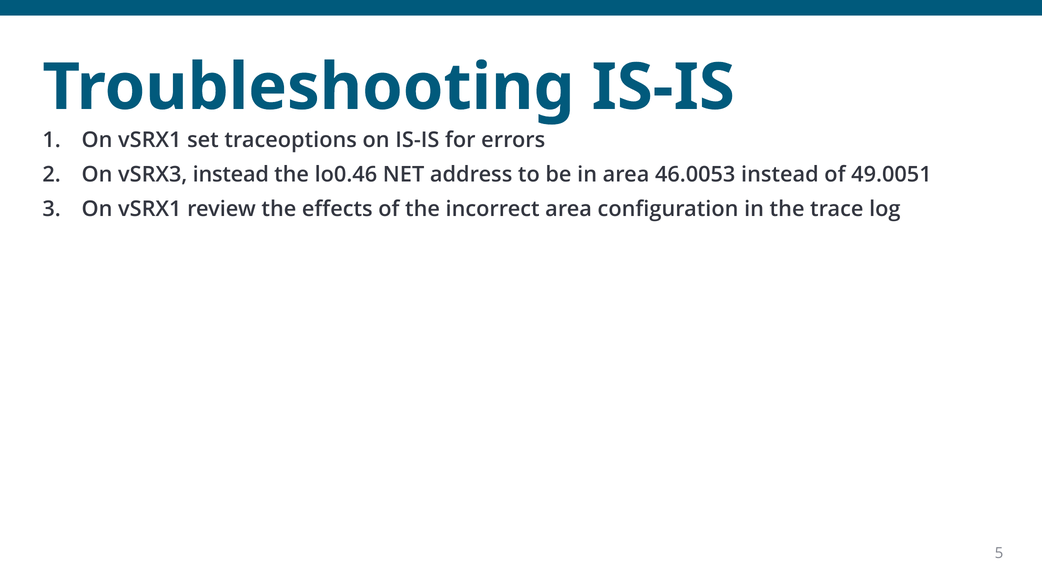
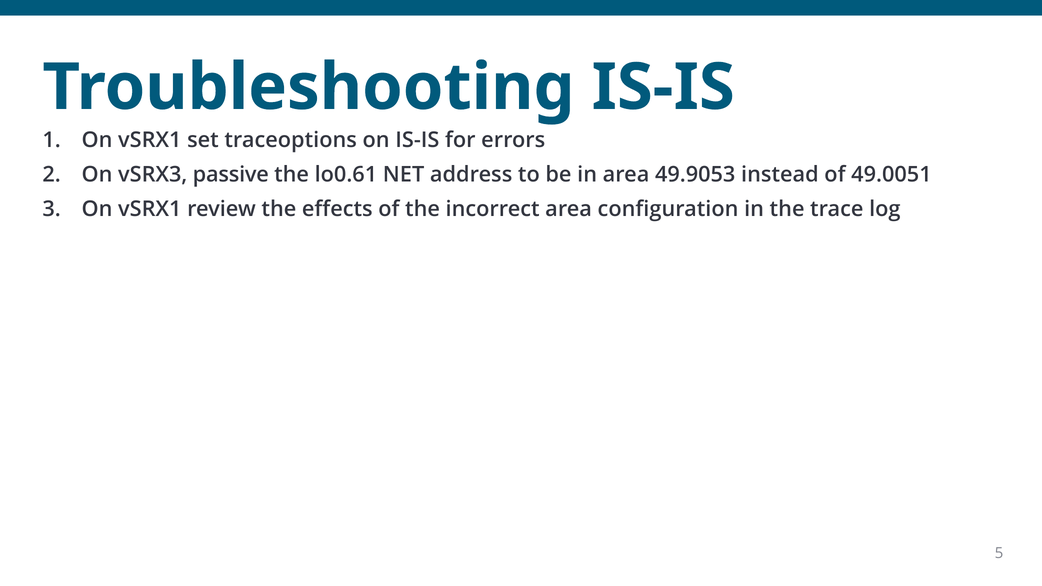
vSRX3 instead: instead -> passive
lo0.46: lo0.46 -> lo0.61
46.0053: 46.0053 -> 49.9053
